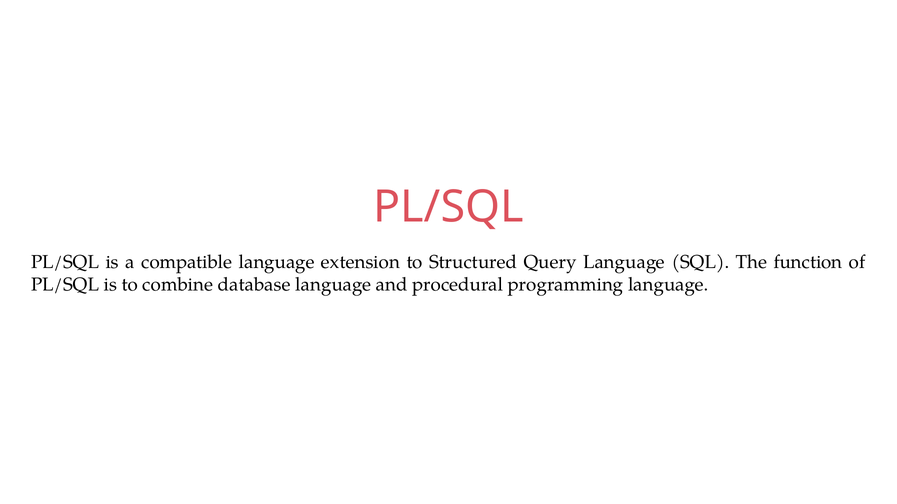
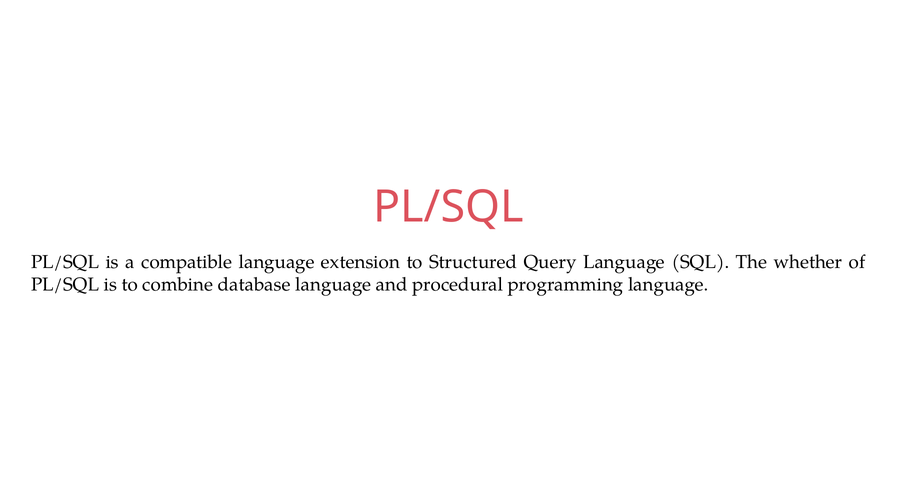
function: function -> whether
